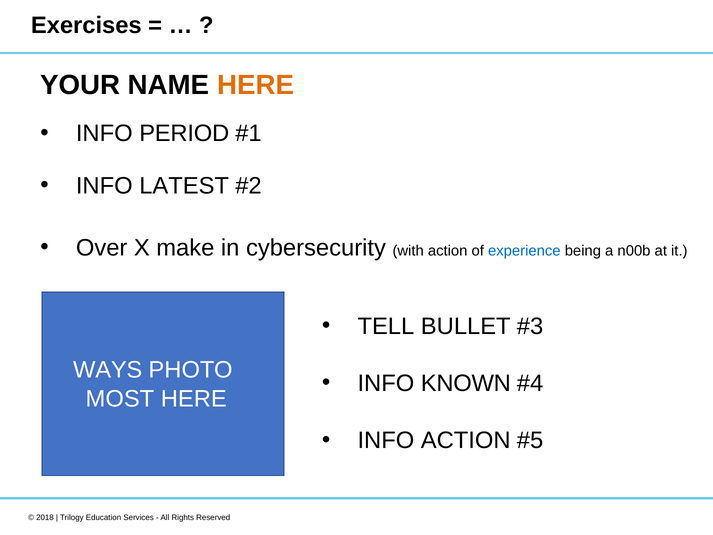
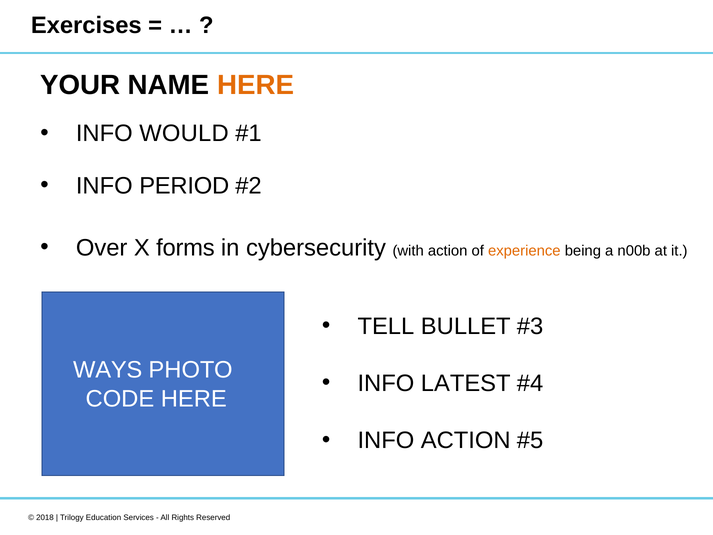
PERIOD: PERIOD -> WOULD
LATEST: LATEST -> PERIOD
make: make -> forms
experience colour: blue -> orange
KNOWN: KNOWN -> LATEST
MOST: MOST -> CODE
